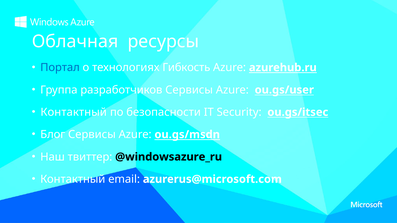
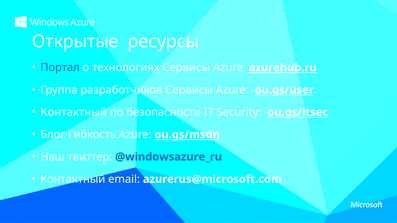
Облачная: Облачная -> Открытые
технологиях Гибкость: Гибкость -> Сервисы
Блог Сервисы: Сервисы -> Гибкость
@windowsazure_ru colour: black -> blue
